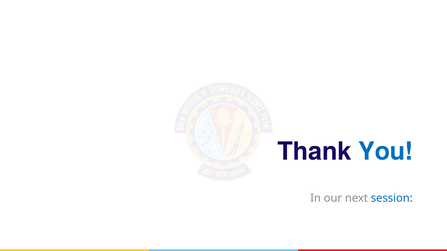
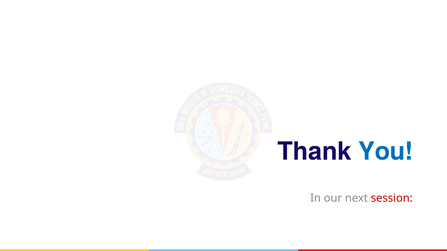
session colour: blue -> red
